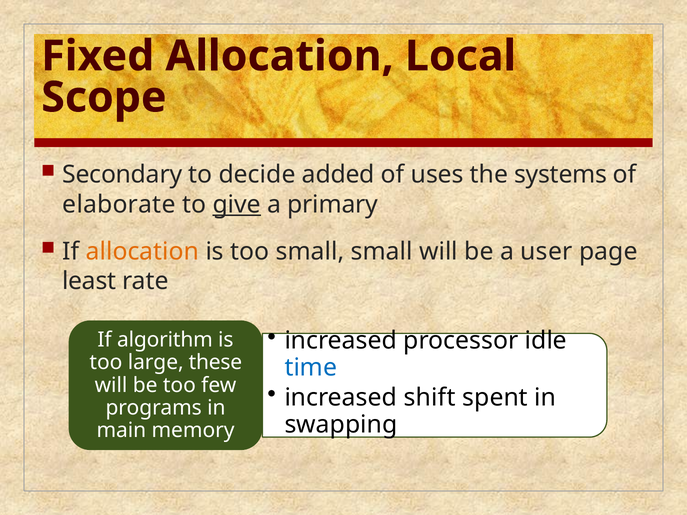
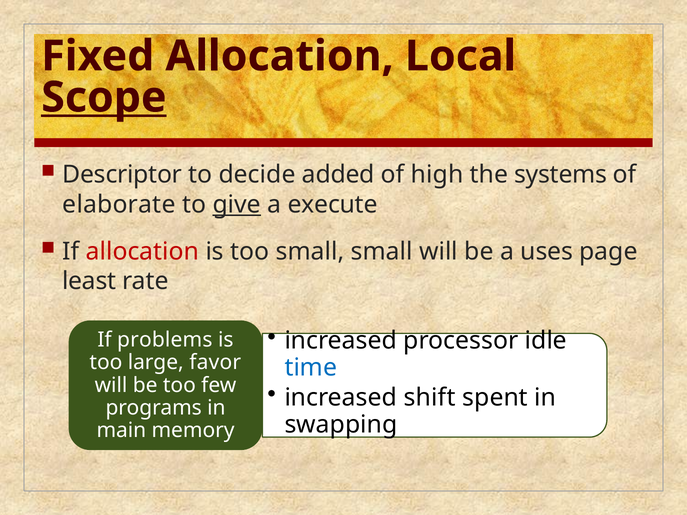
Scope underline: none -> present
Secondary: Secondary -> Descriptor
uses: uses -> high
primary: primary -> execute
allocation at (142, 252) colour: orange -> red
user: user -> uses
algorithm: algorithm -> problems
these: these -> favor
